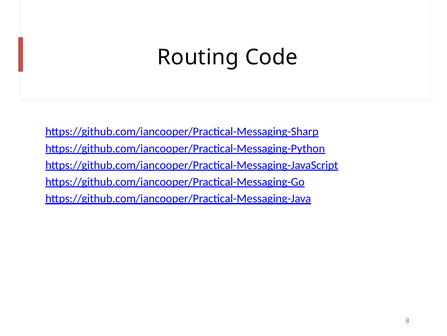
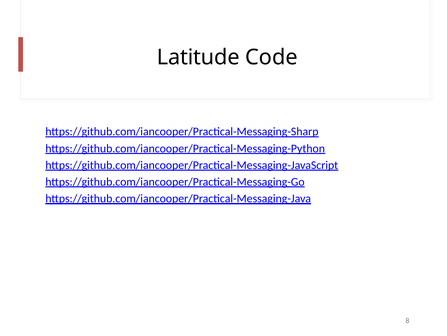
Routing: Routing -> Latitude
